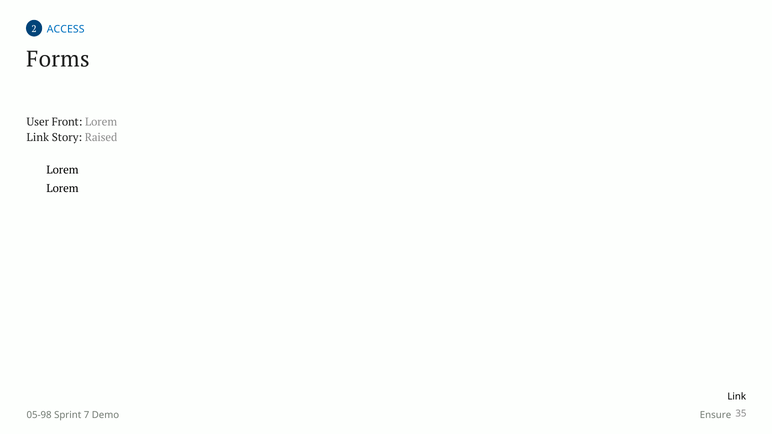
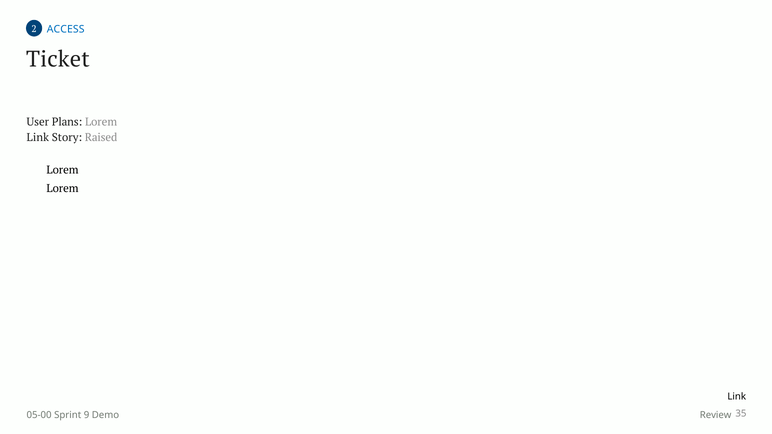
Forms: Forms -> Ticket
Front: Front -> Plans
05-98: 05-98 -> 05-00
7: 7 -> 9
Ensure: Ensure -> Review
